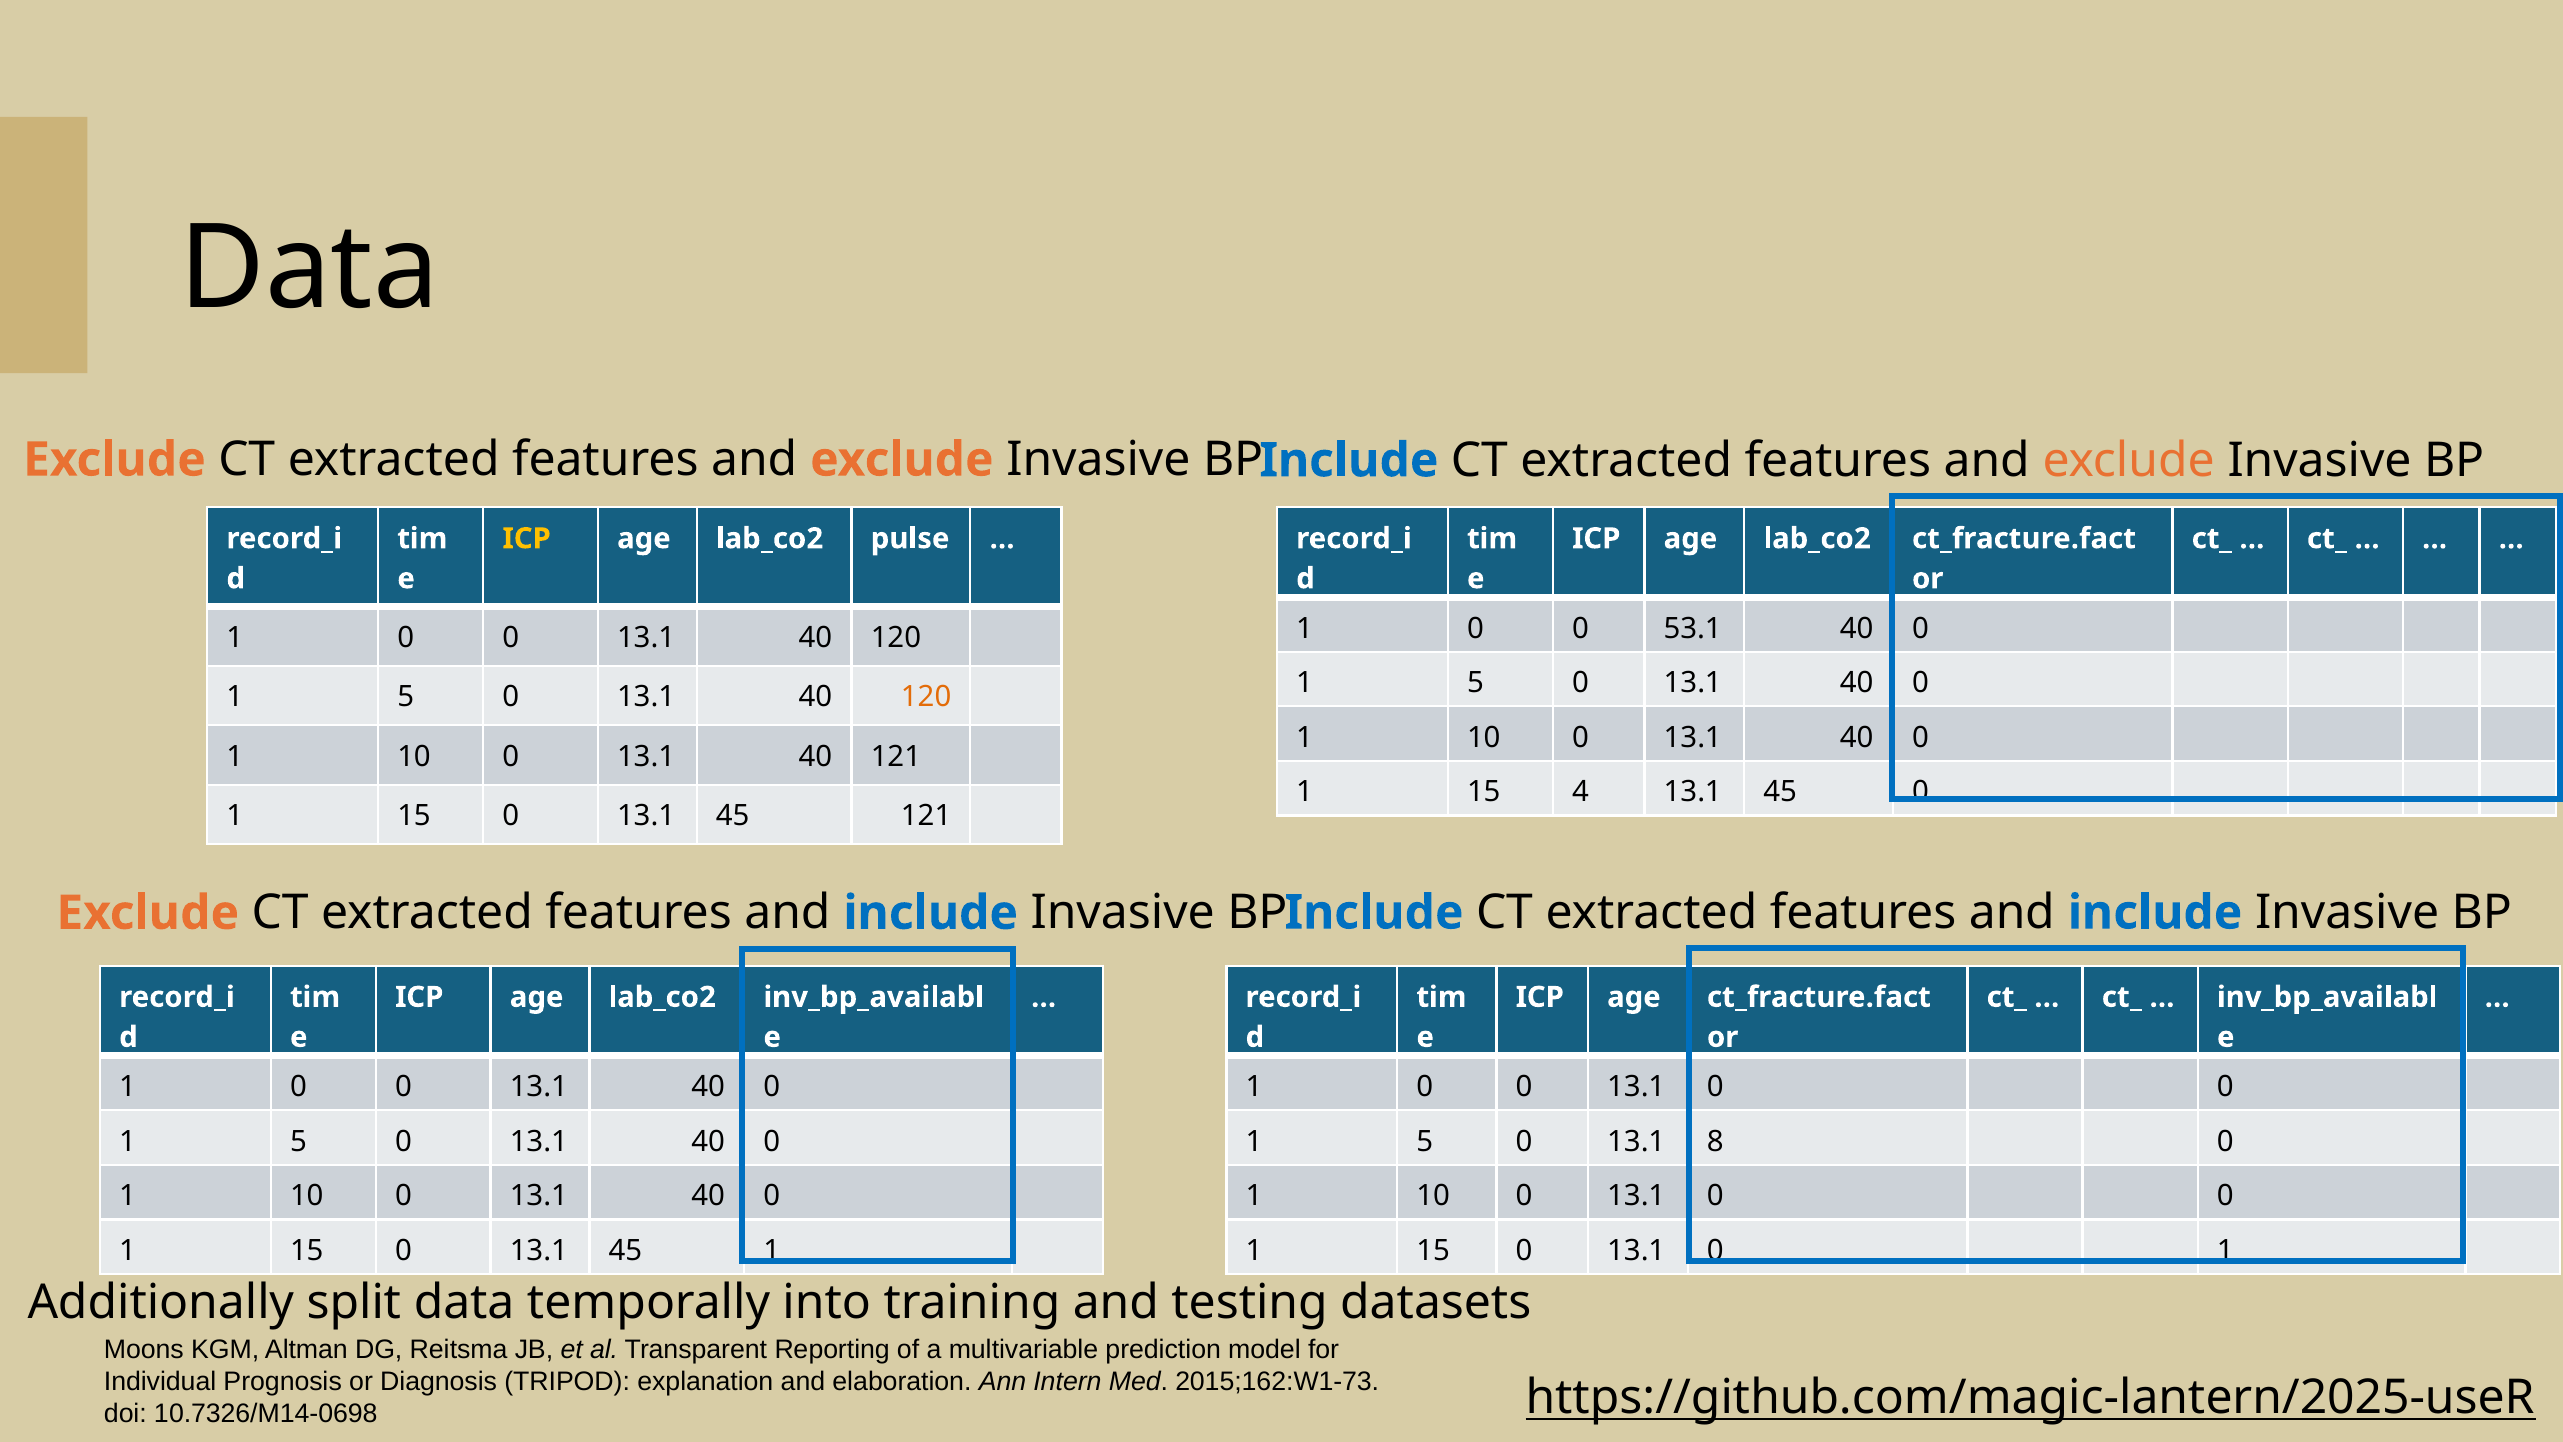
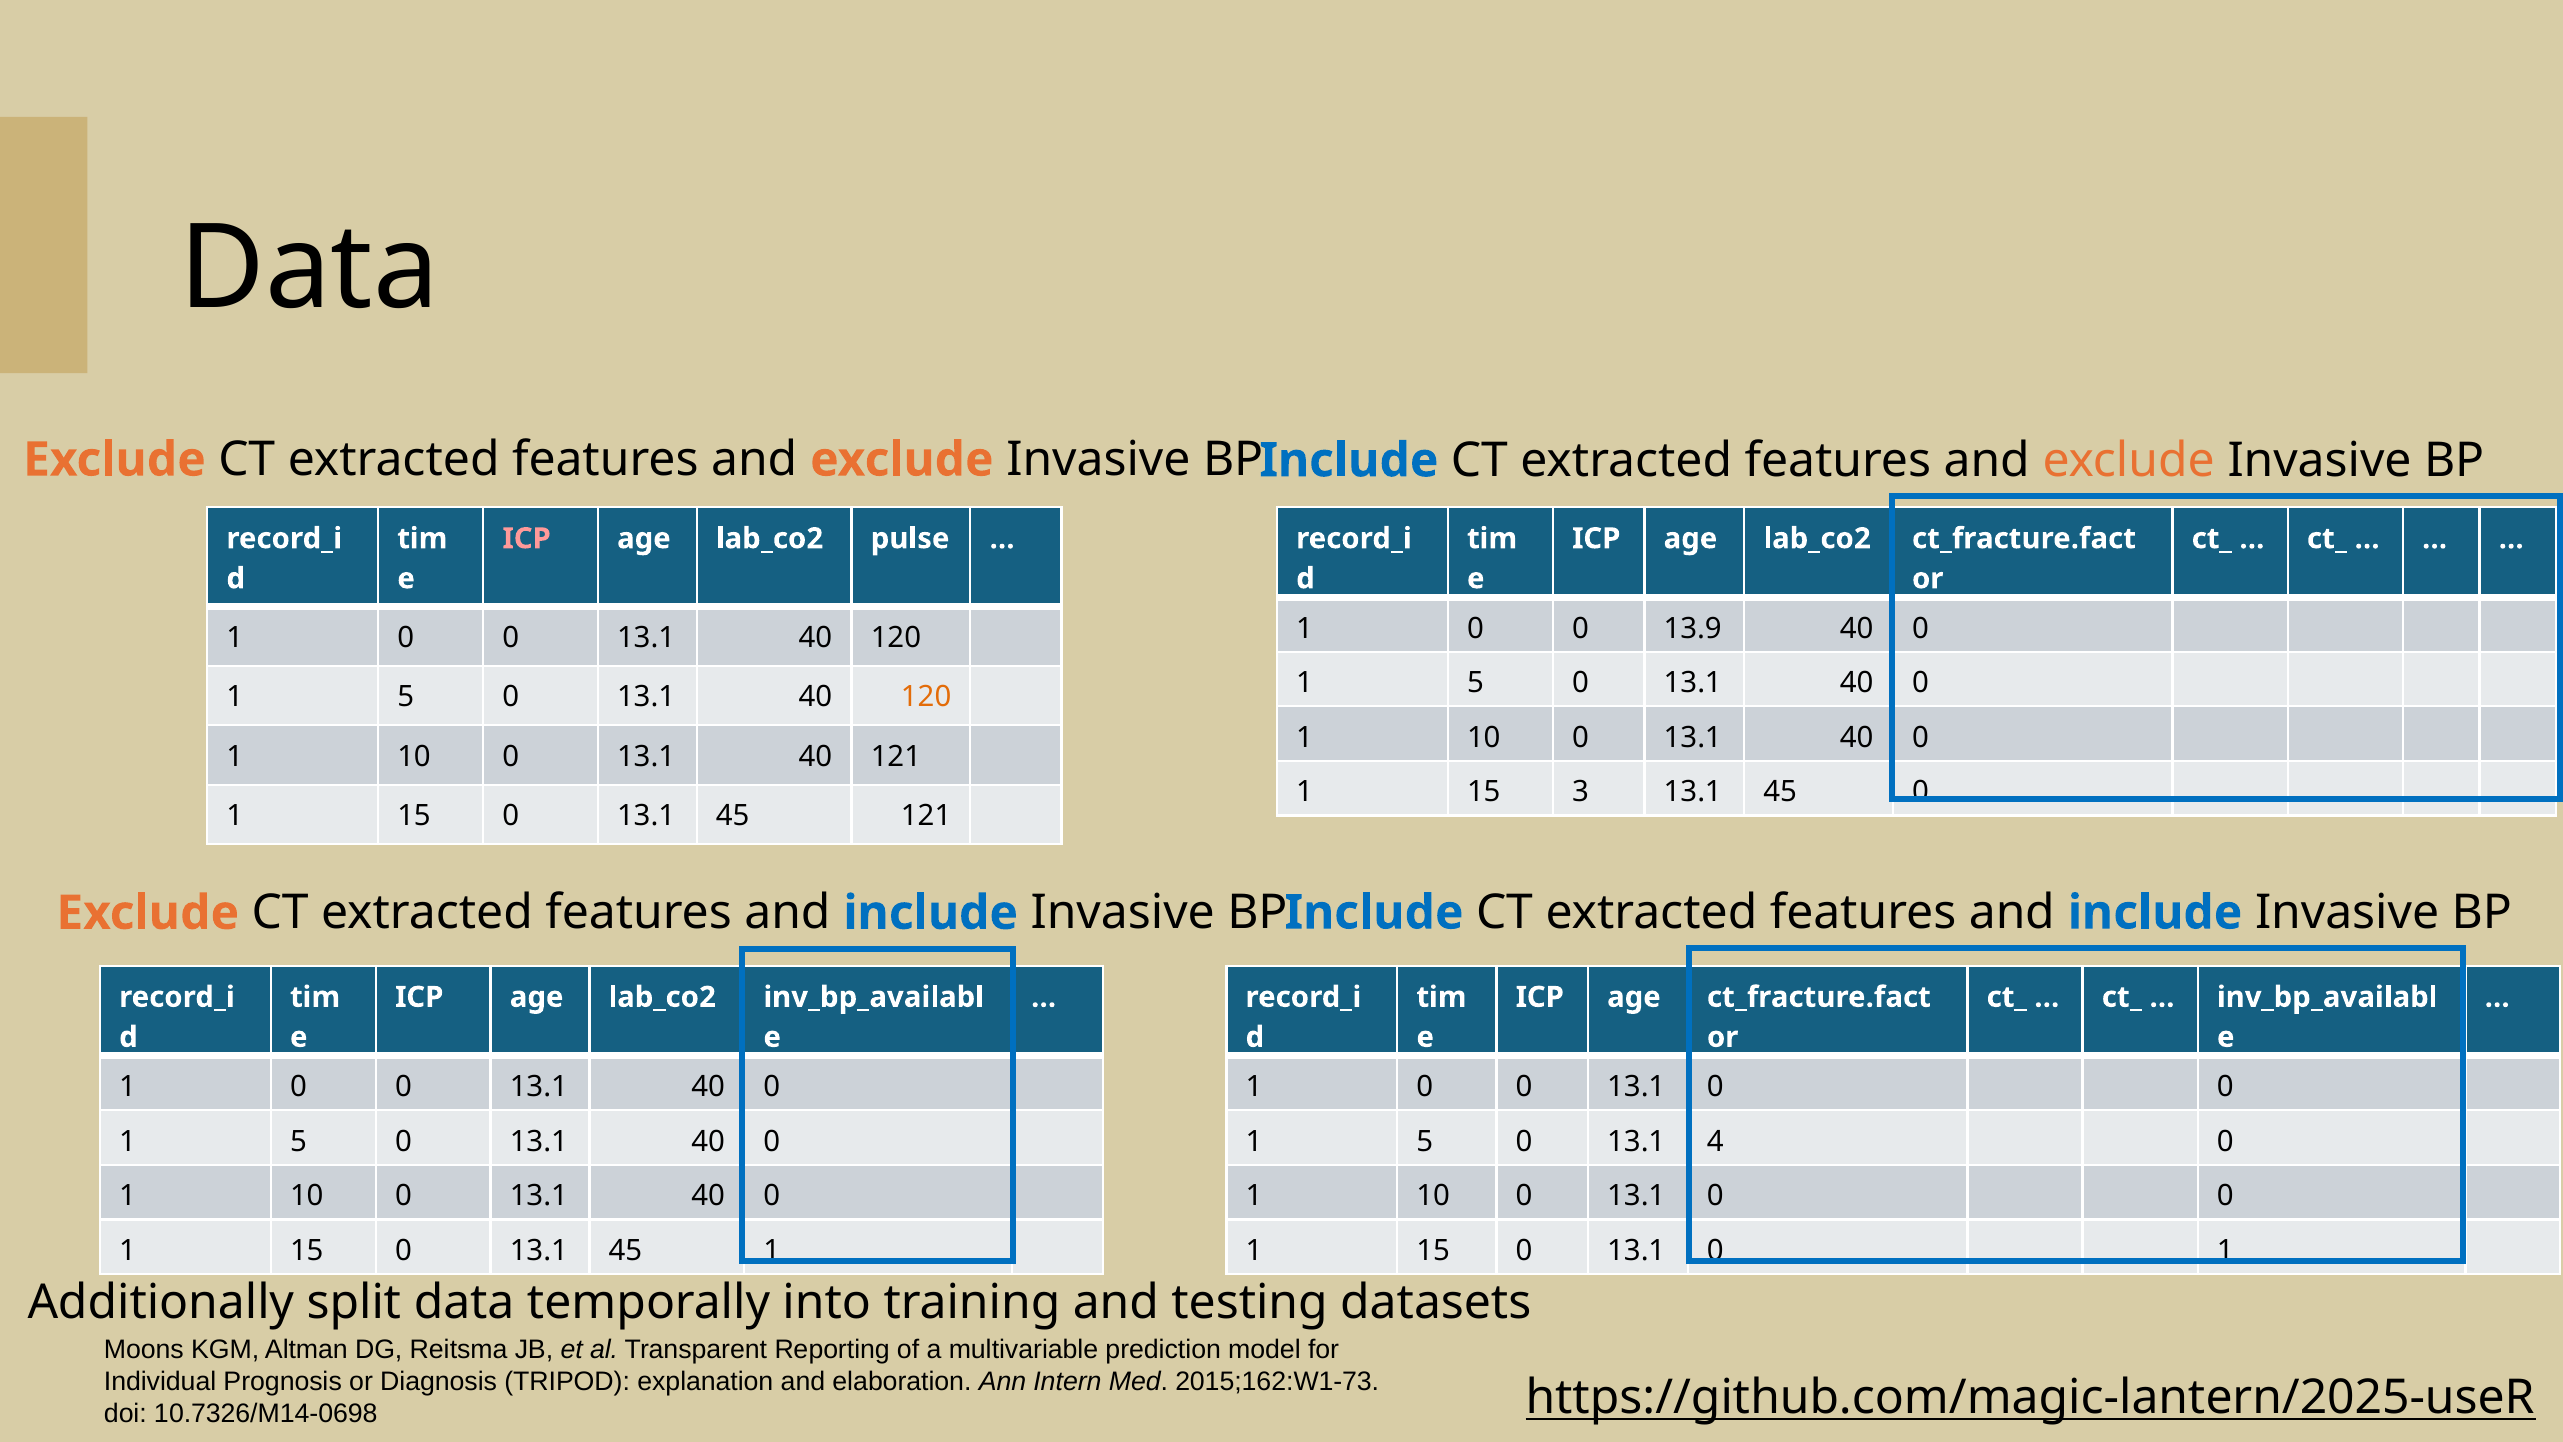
ICP at (527, 538) colour: yellow -> pink
53.1: 53.1 -> 13.9
4: 4 -> 3
8: 8 -> 4
